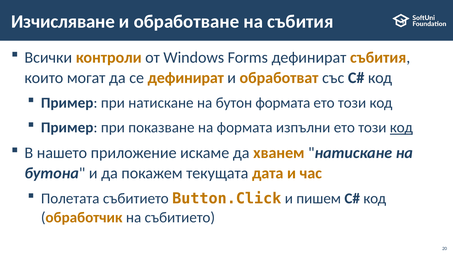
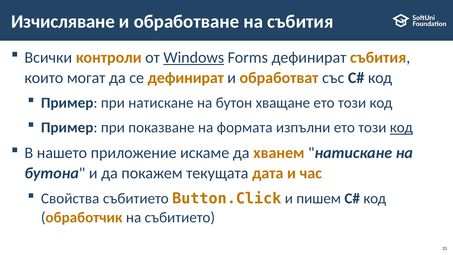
Windows underline: none -> present
бутон формата: формата -> хващане
Полетата: Полетата -> Свойства
